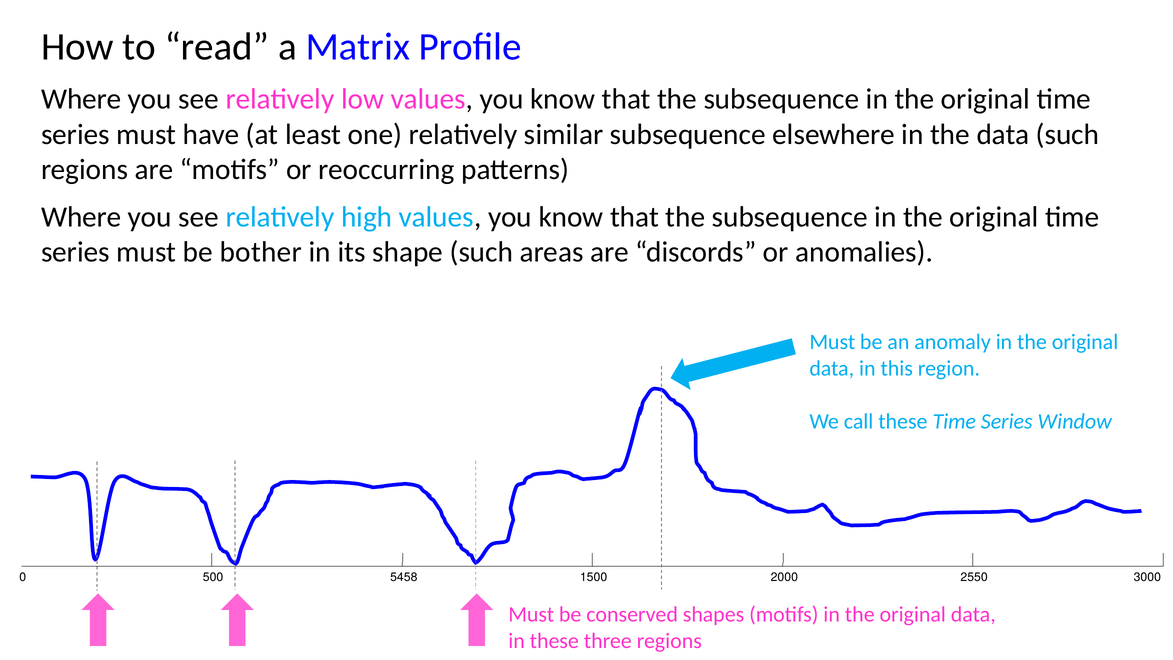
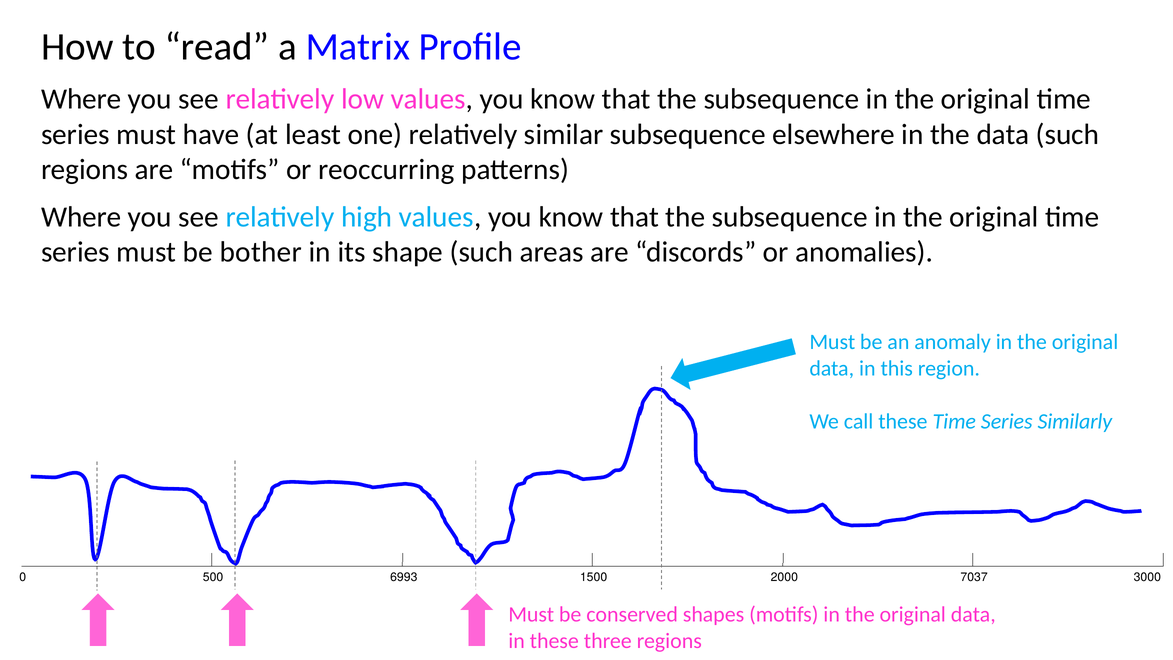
Window: Window -> Similarly
5458: 5458 -> 6993
2550: 2550 -> 7037
